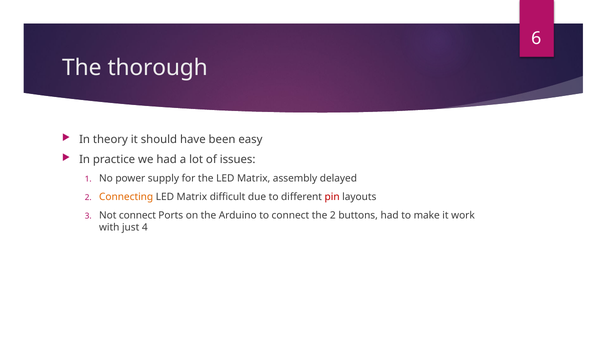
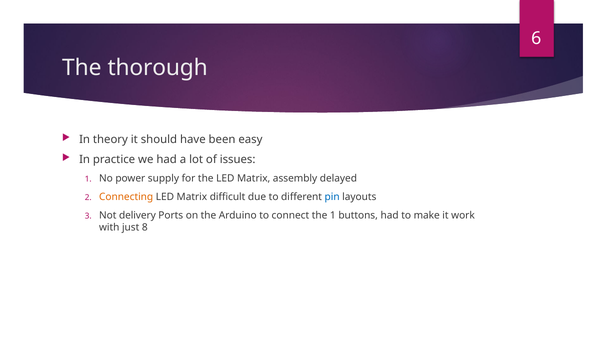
pin colour: red -> blue
Not connect: connect -> delivery
the 2: 2 -> 1
4: 4 -> 8
